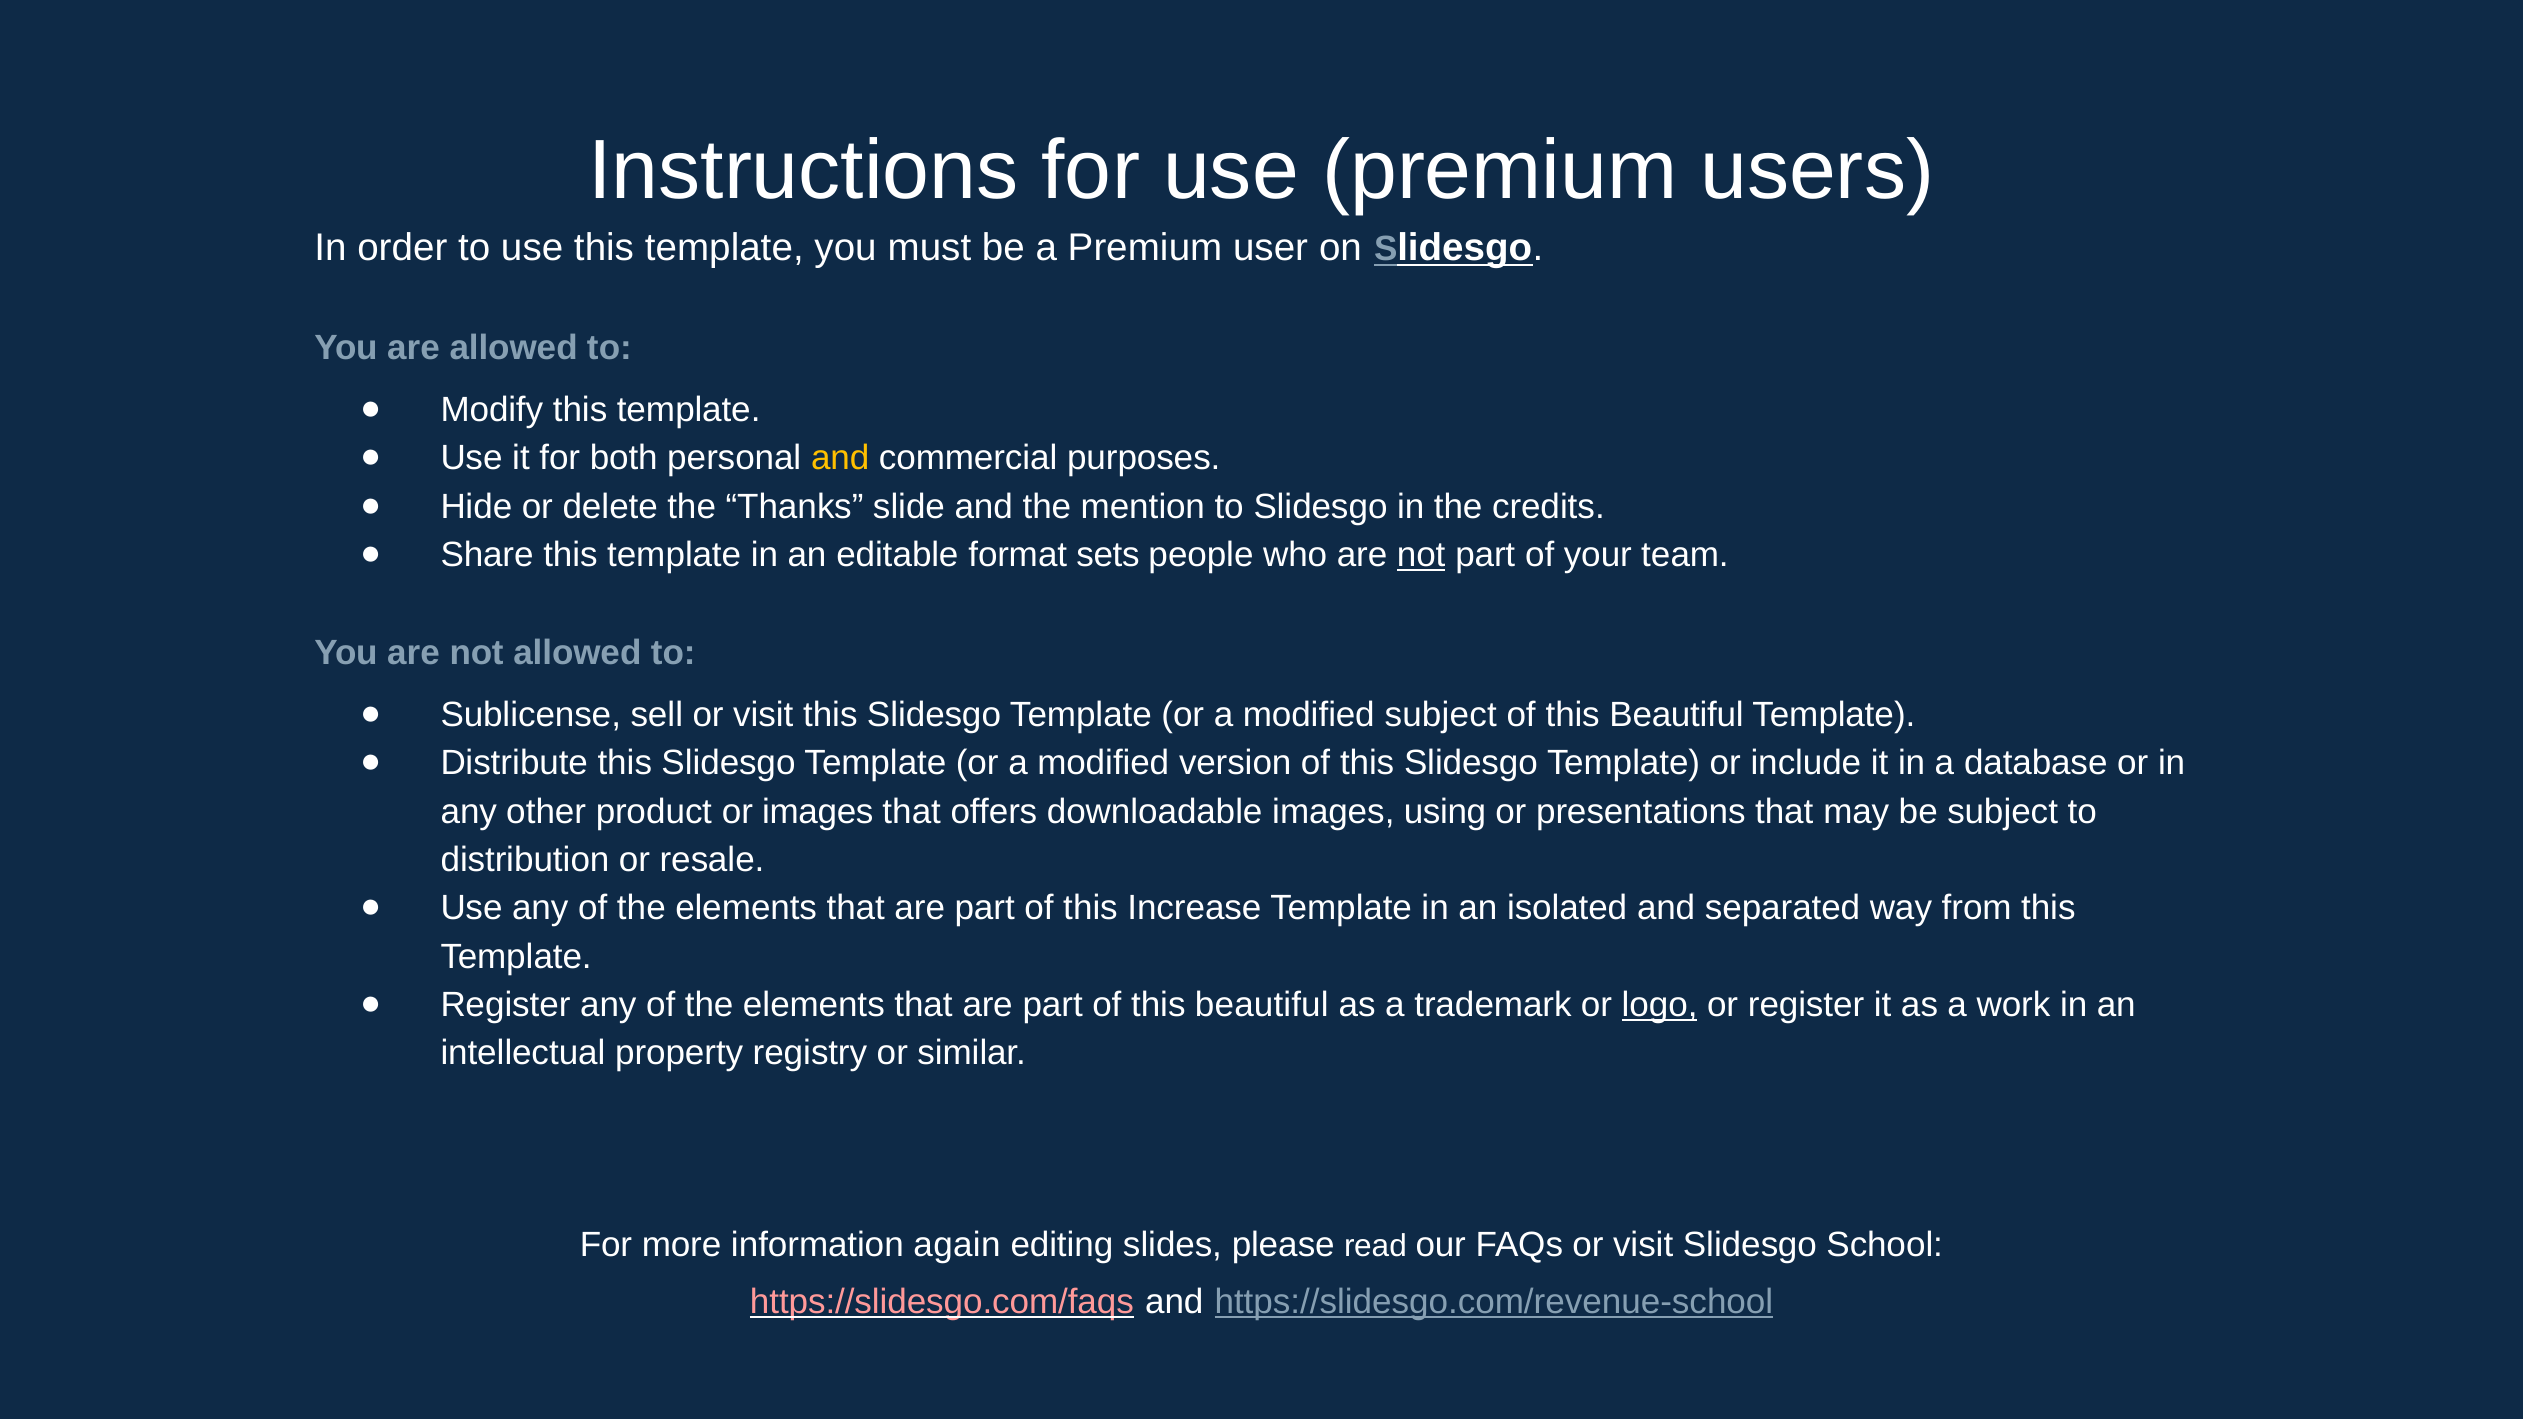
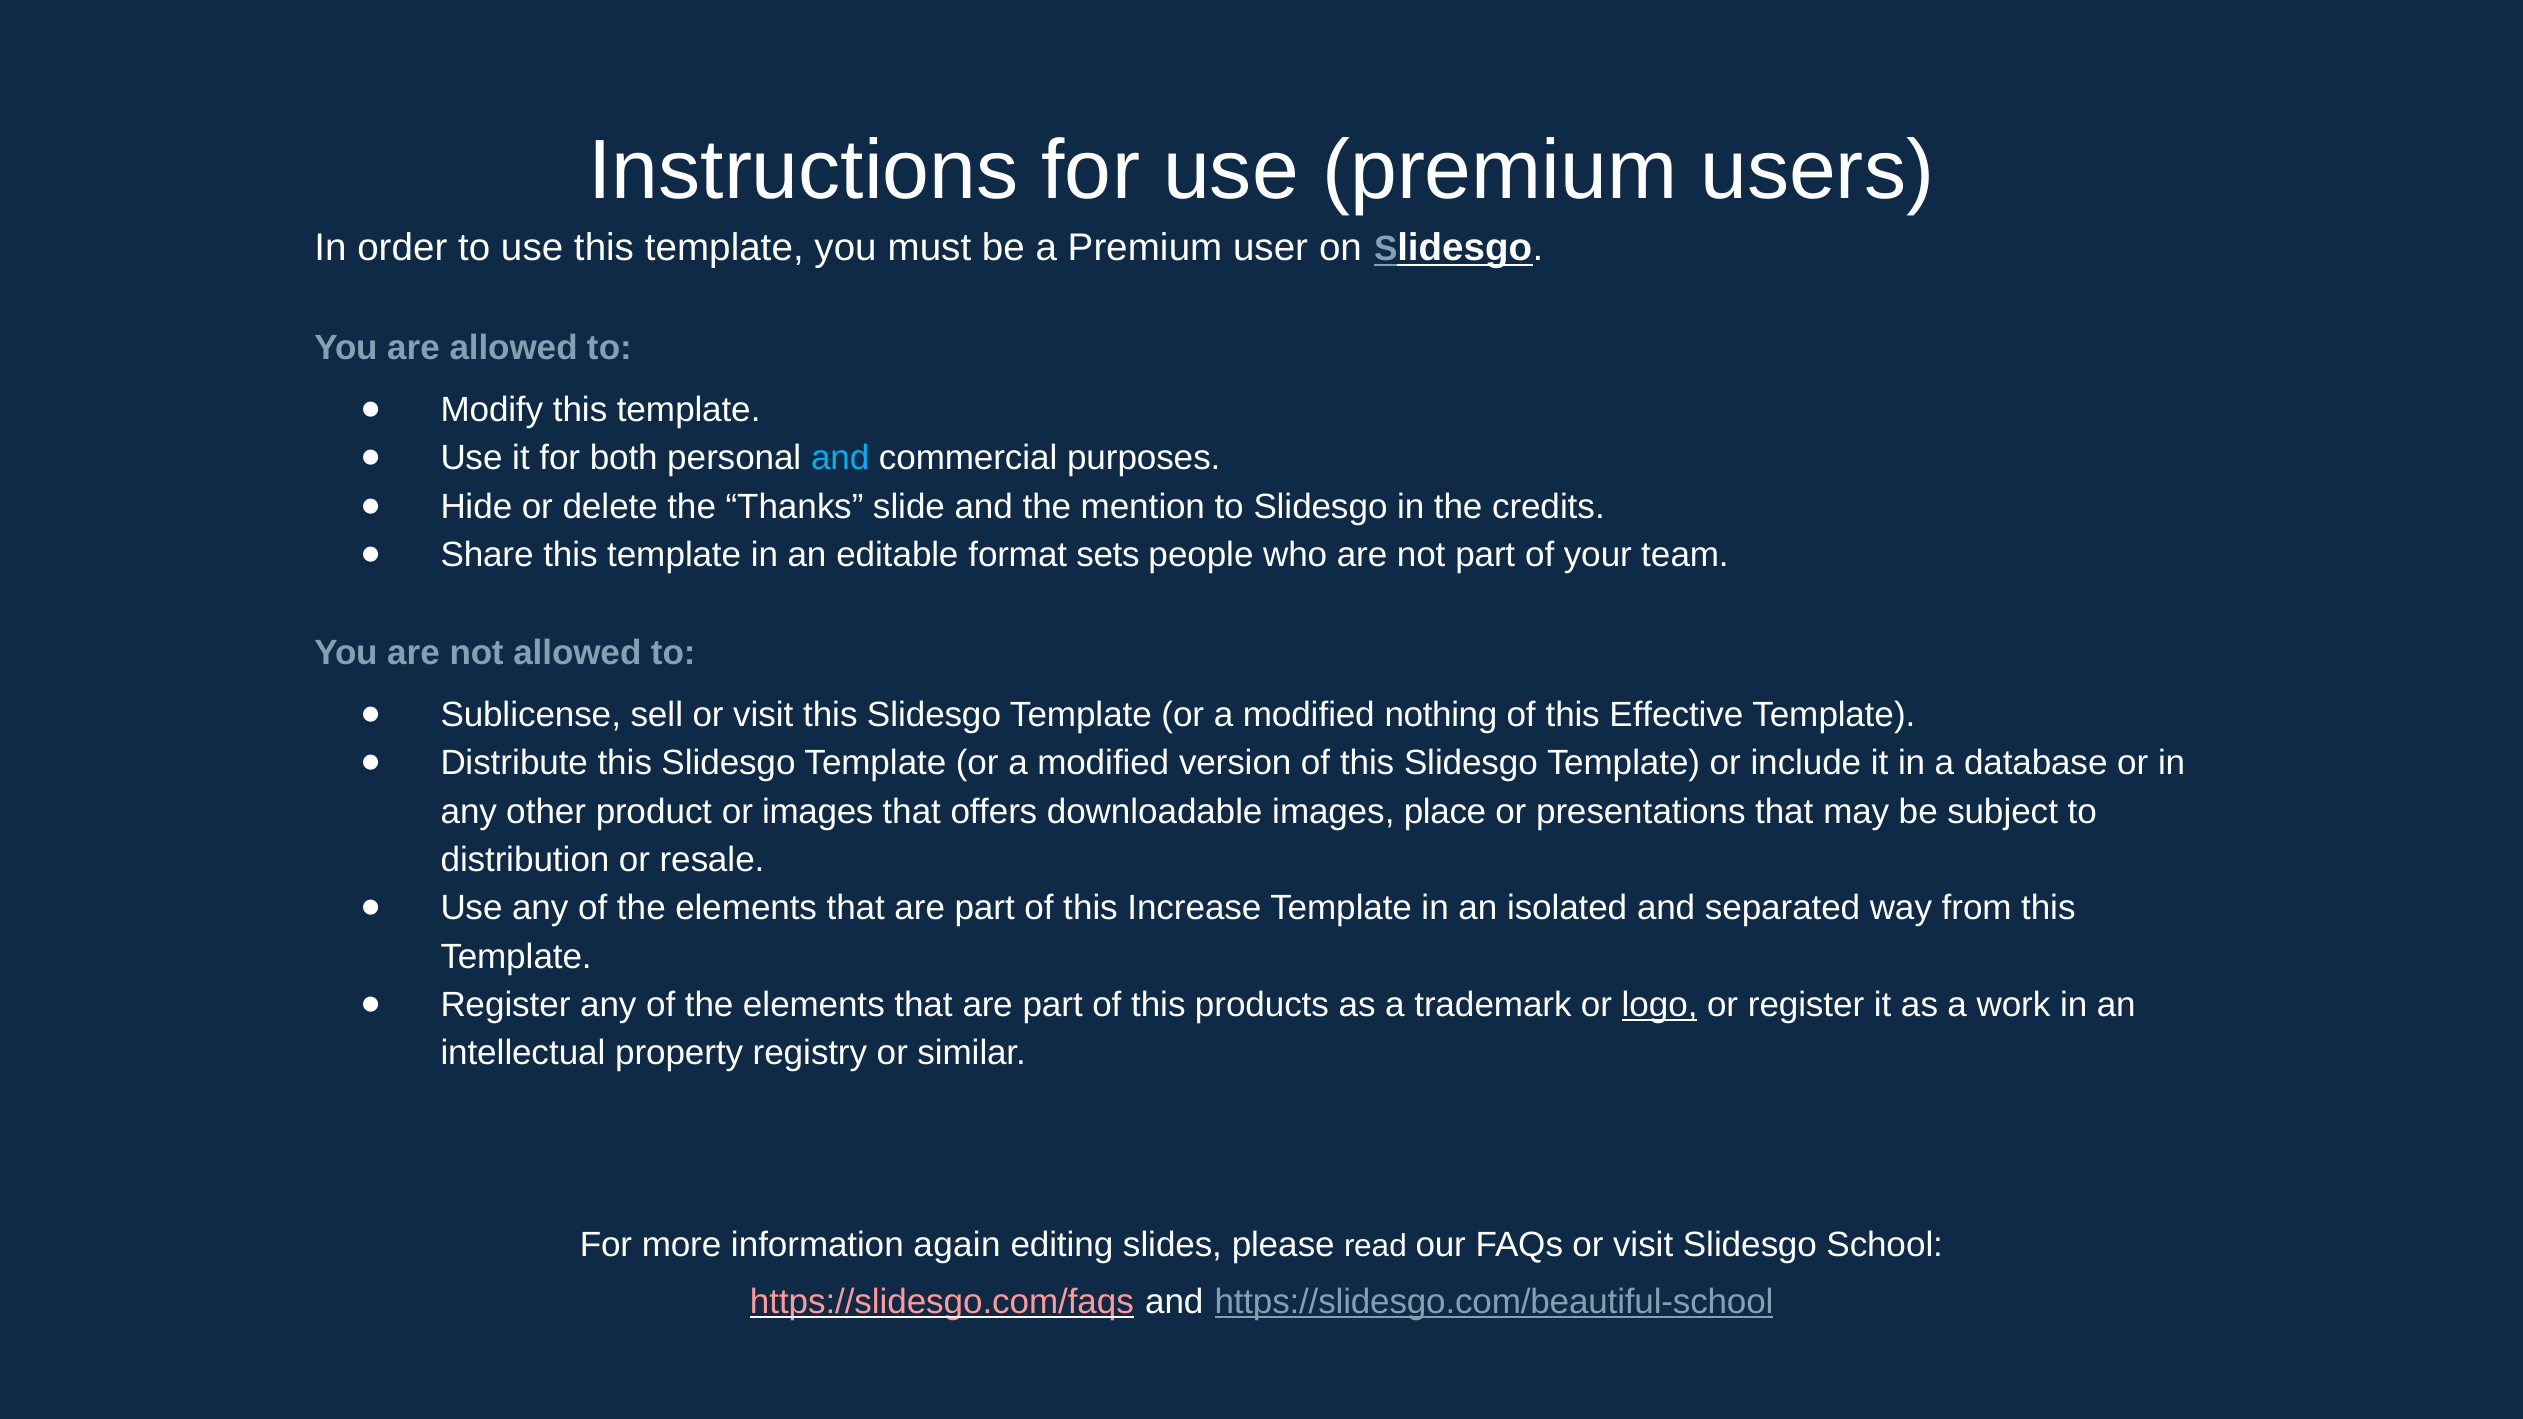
and at (840, 458) colour: yellow -> light blue
not at (1421, 555) underline: present -> none
modified subject: subject -> nothing
Beautiful at (1677, 715): Beautiful -> Effective
using: using -> place
part of this beautiful: beautiful -> products
https://slidesgo.com/revenue-school: https://slidesgo.com/revenue-school -> https://slidesgo.com/beautiful-school
